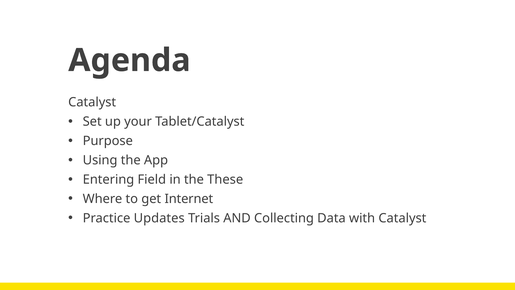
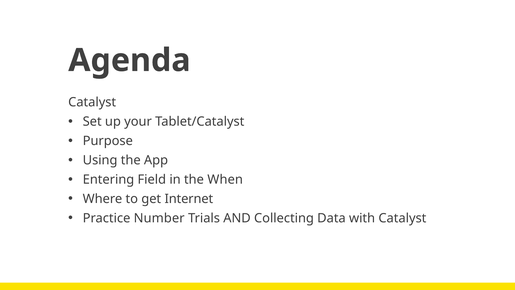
These: These -> When
Updates: Updates -> Number
